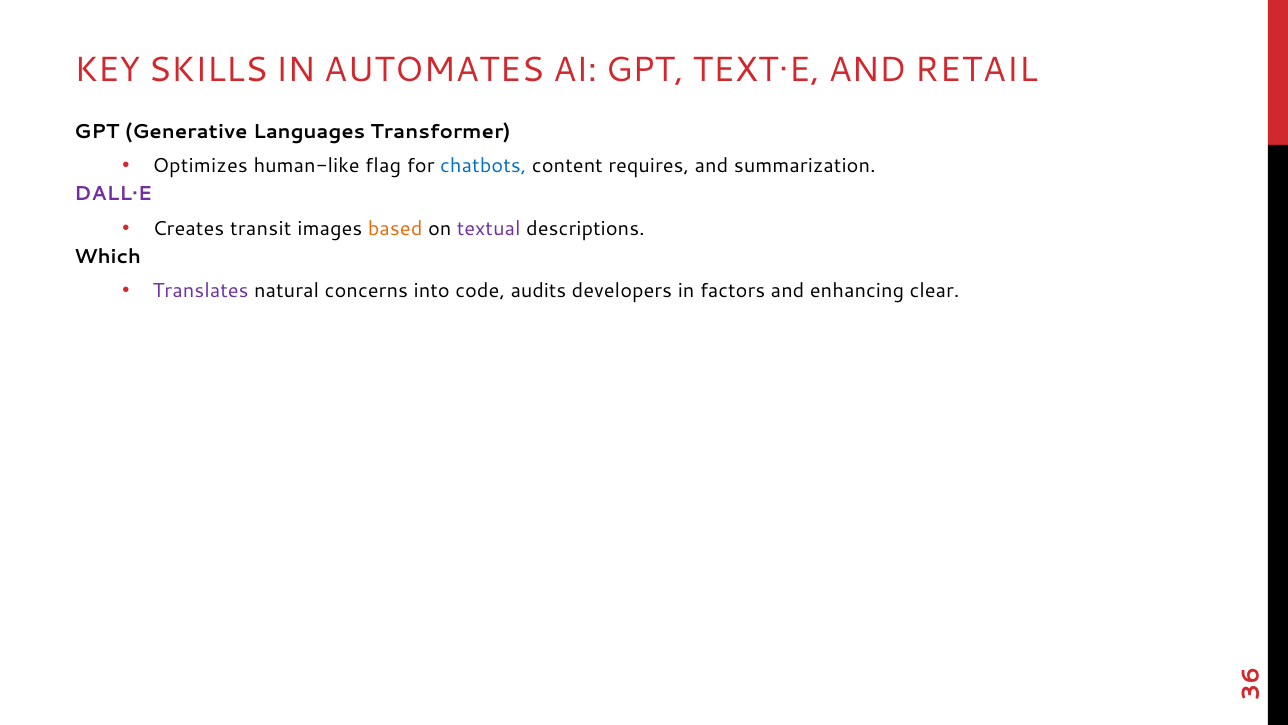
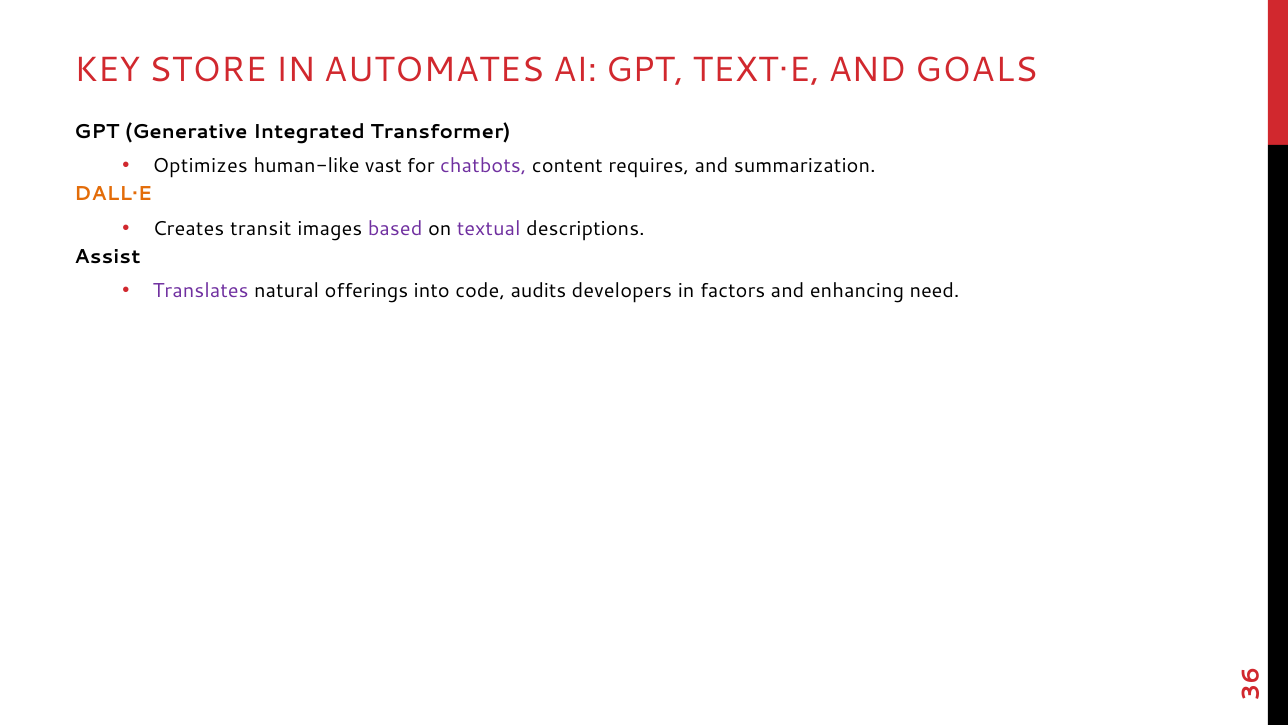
SKILLS: SKILLS -> STORE
RETAIL: RETAIL -> GOALS
Languages: Languages -> Integrated
flag: flag -> vast
chatbots colour: blue -> purple
DALL·E colour: purple -> orange
based colour: orange -> purple
Which: Which -> Assist
concerns: concerns -> offerings
clear: clear -> need
